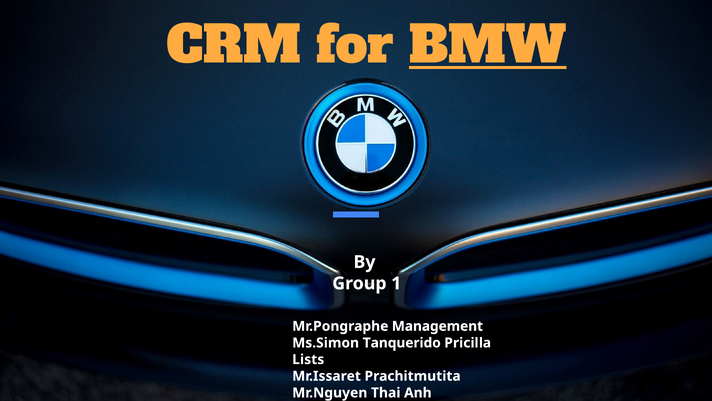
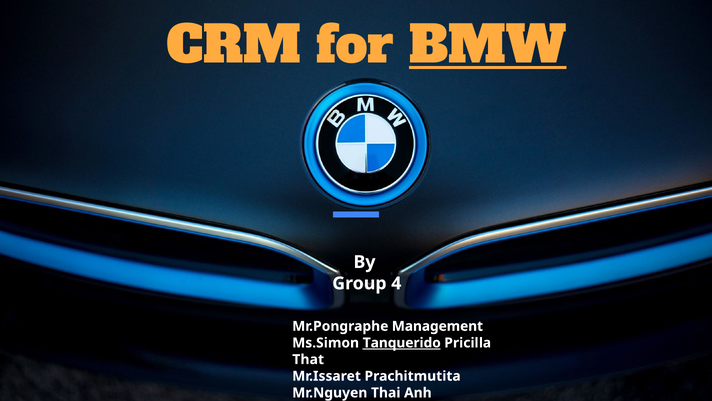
1: 1 -> 4
Tanquerido underline: none -> present
Lists: Lists -> That
